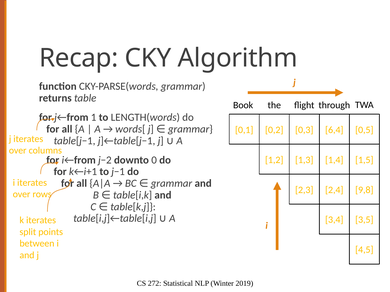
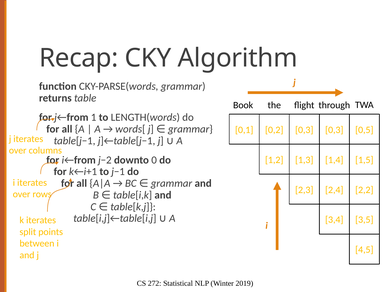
0,3 6,4: 6,4 -> 0,3
9,8: 9,8 -> 2,2
